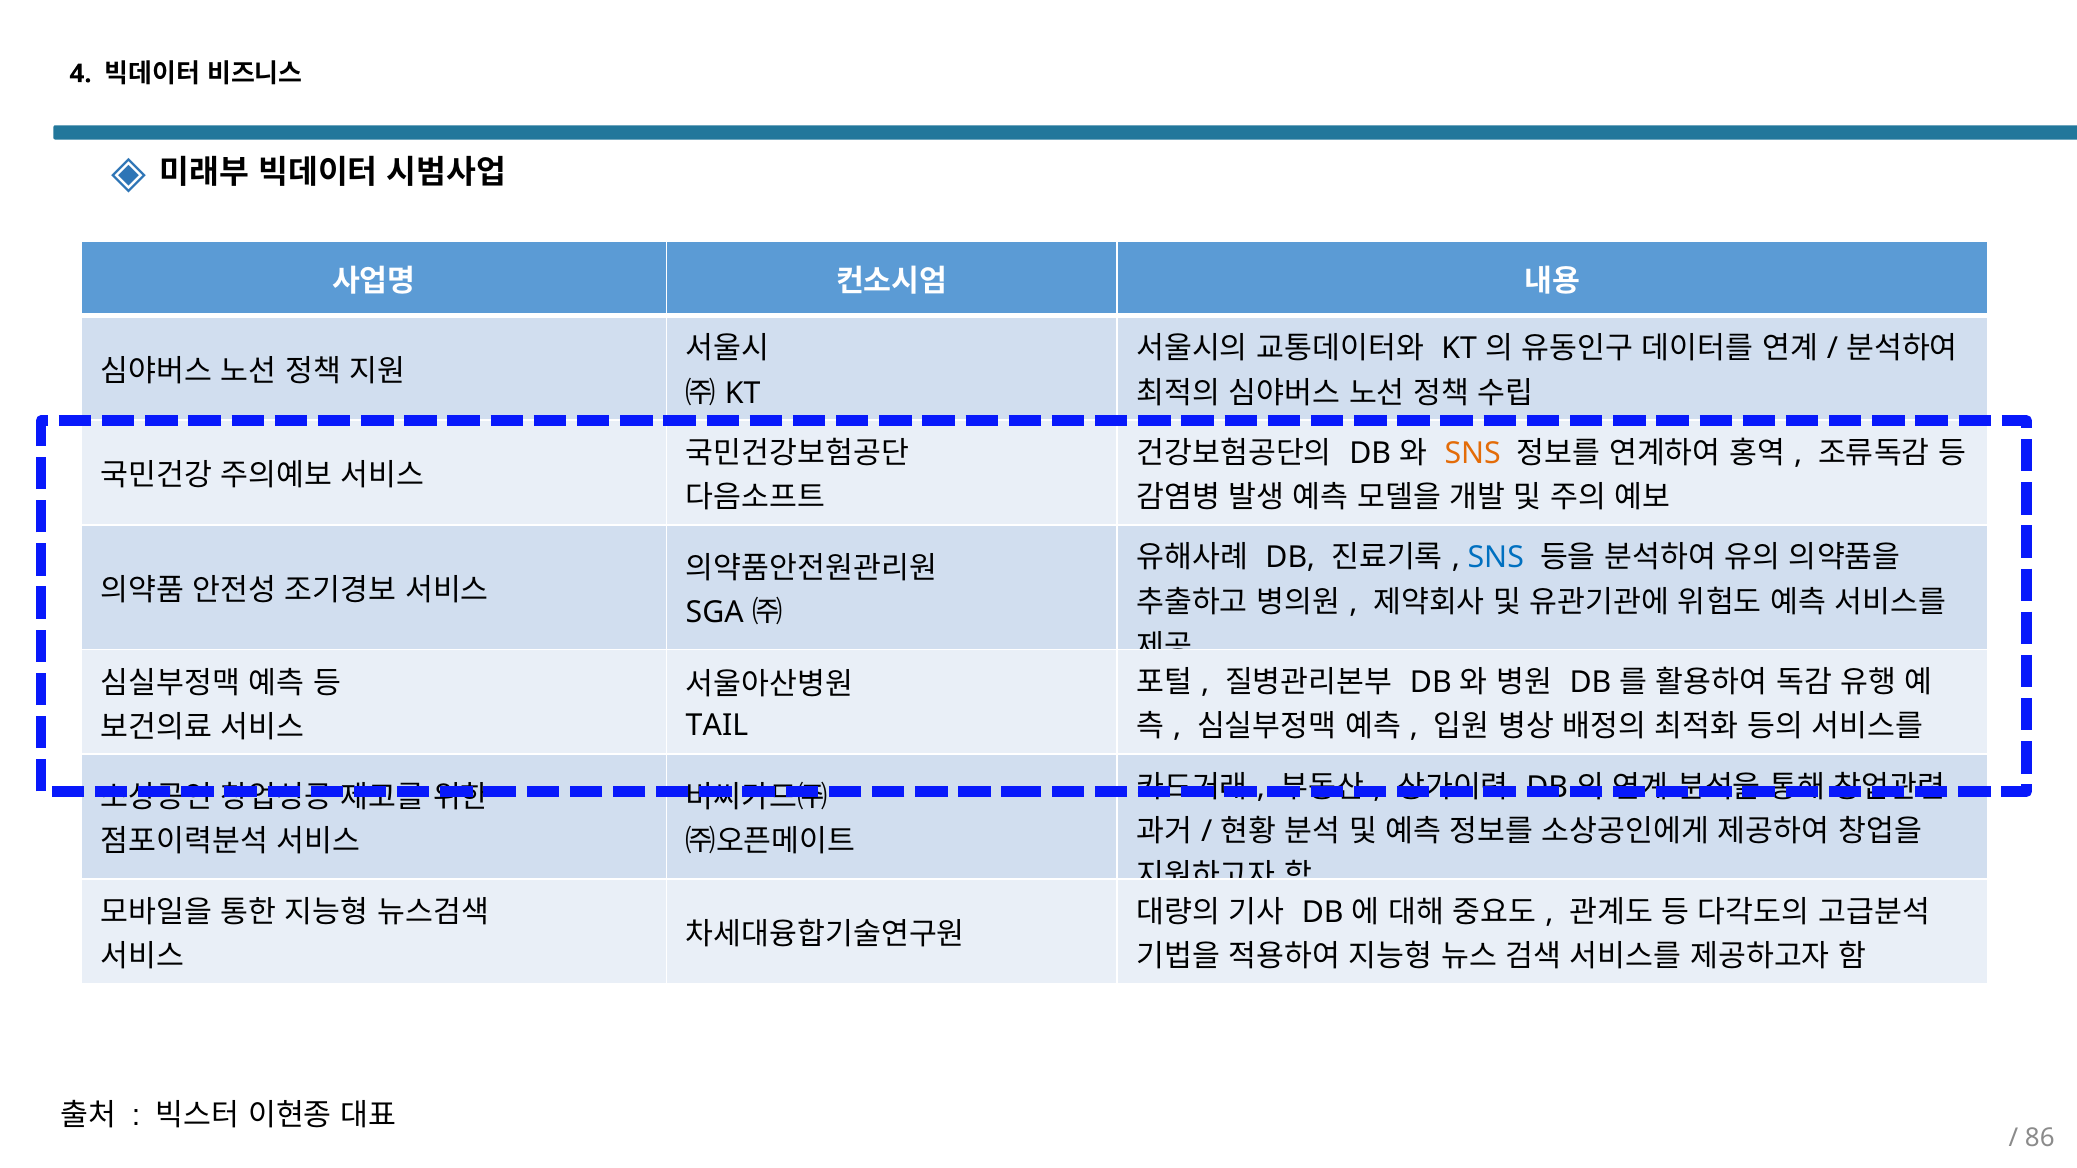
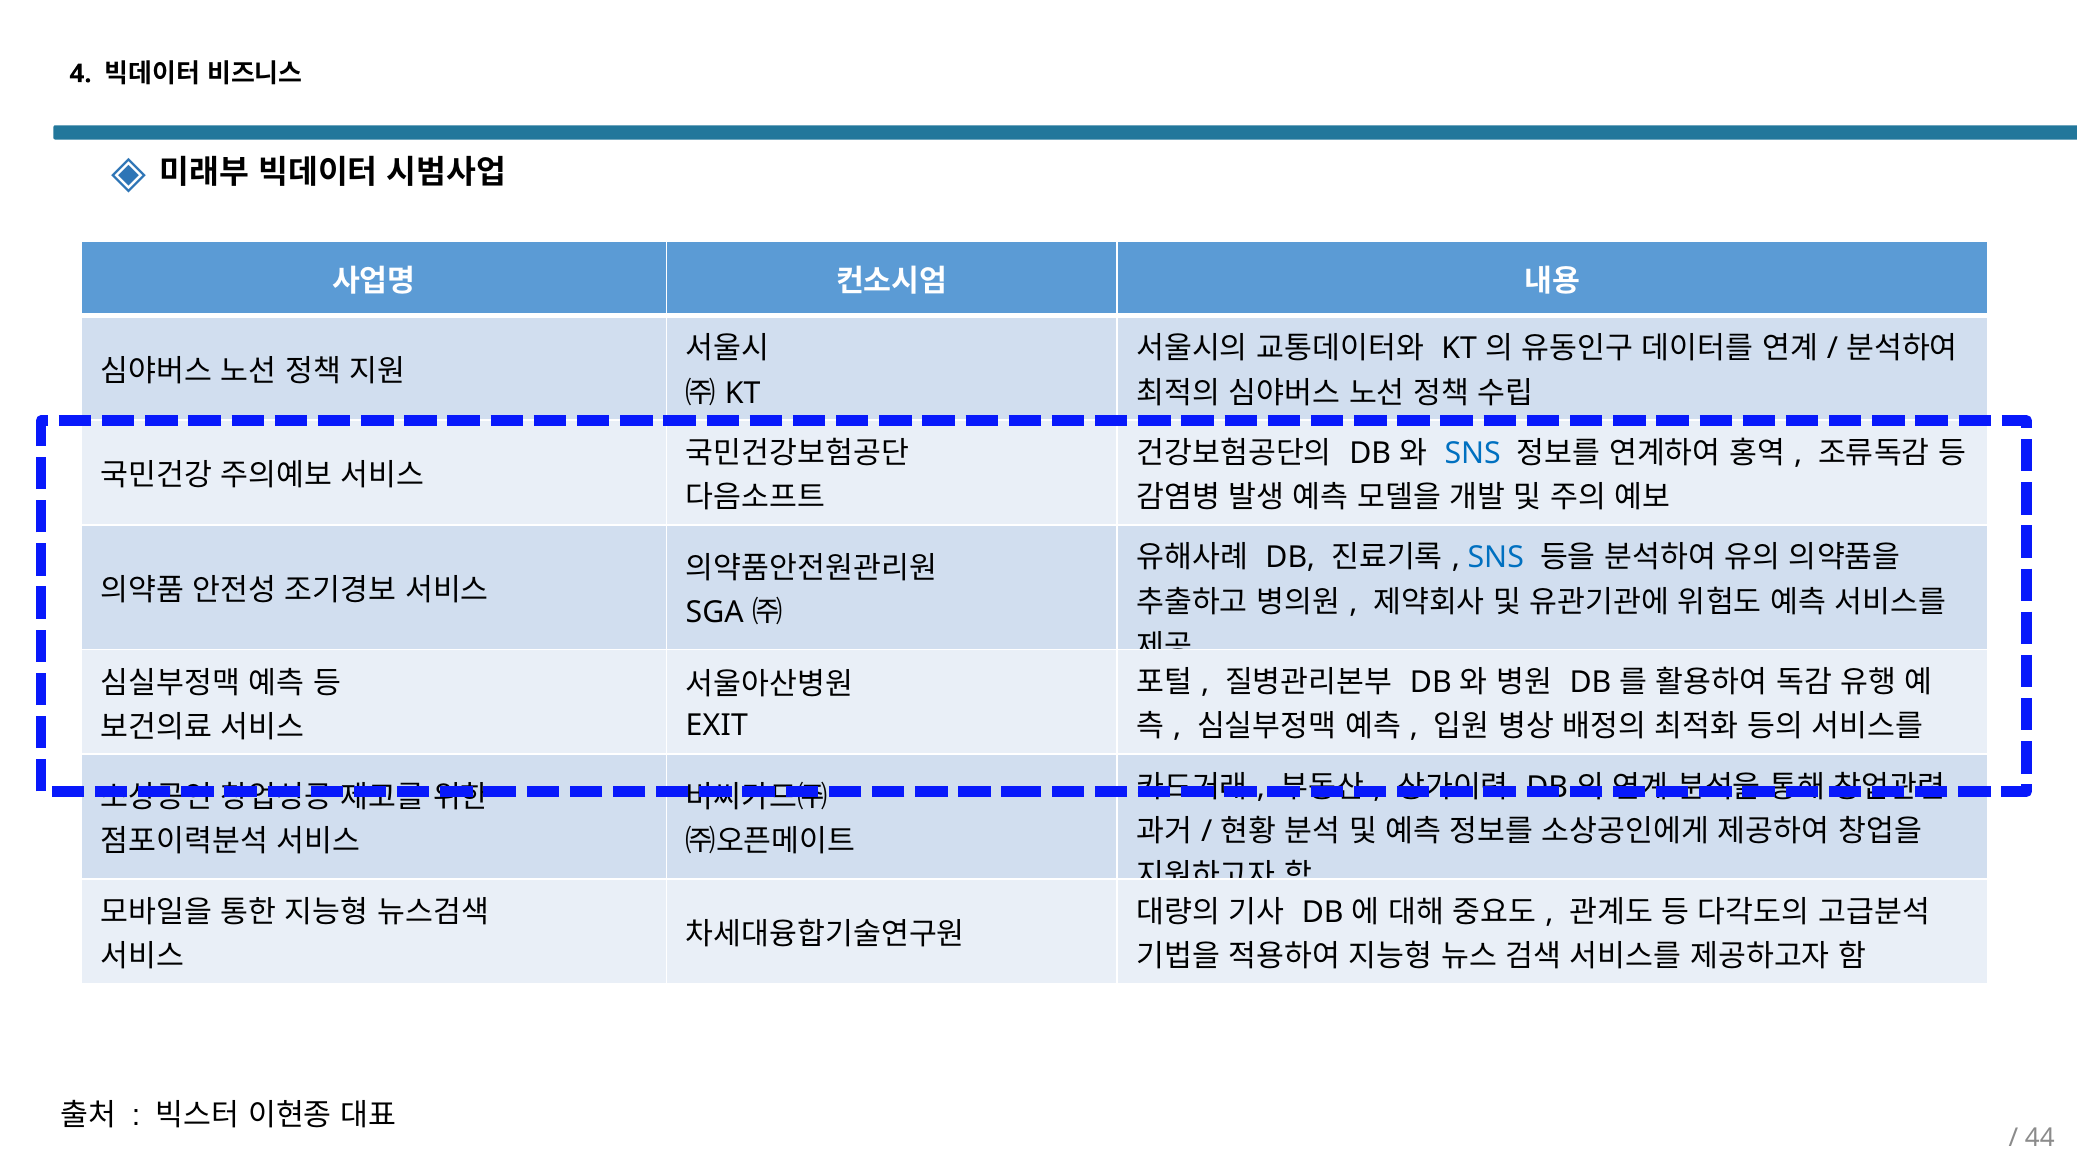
SNS at (1473, 454) colour: orange -> blue
TAIL: TAIL -> EXIT
86: 86 -> 44
